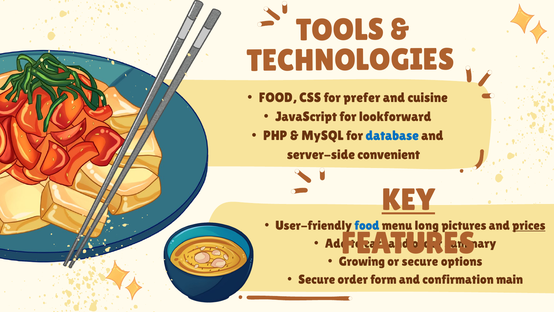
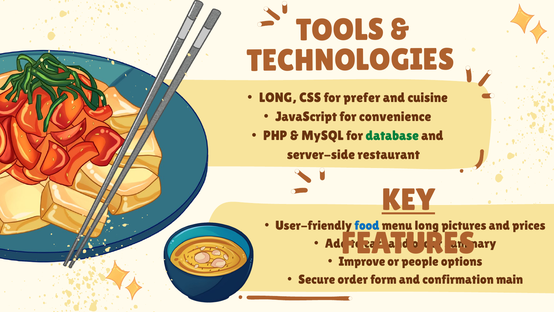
FOOD at (278, 98): FOOD -> LONG
lookforward: lookforward -> convenience
database colour: blue -> green
convenient: convenient -> restaurant
prices underline: present -> none
Growing: Growing -> Improve
or secure: secure -> people
